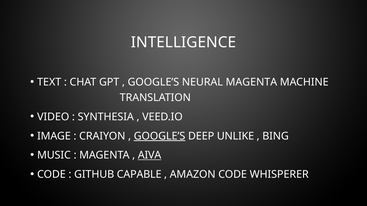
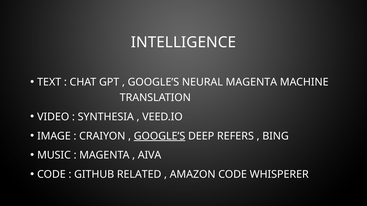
UNLIKE: UNLIKE -> REFERS
AIVA underline: present -> none
CAPABLE: CAPABLE -> RELATED
